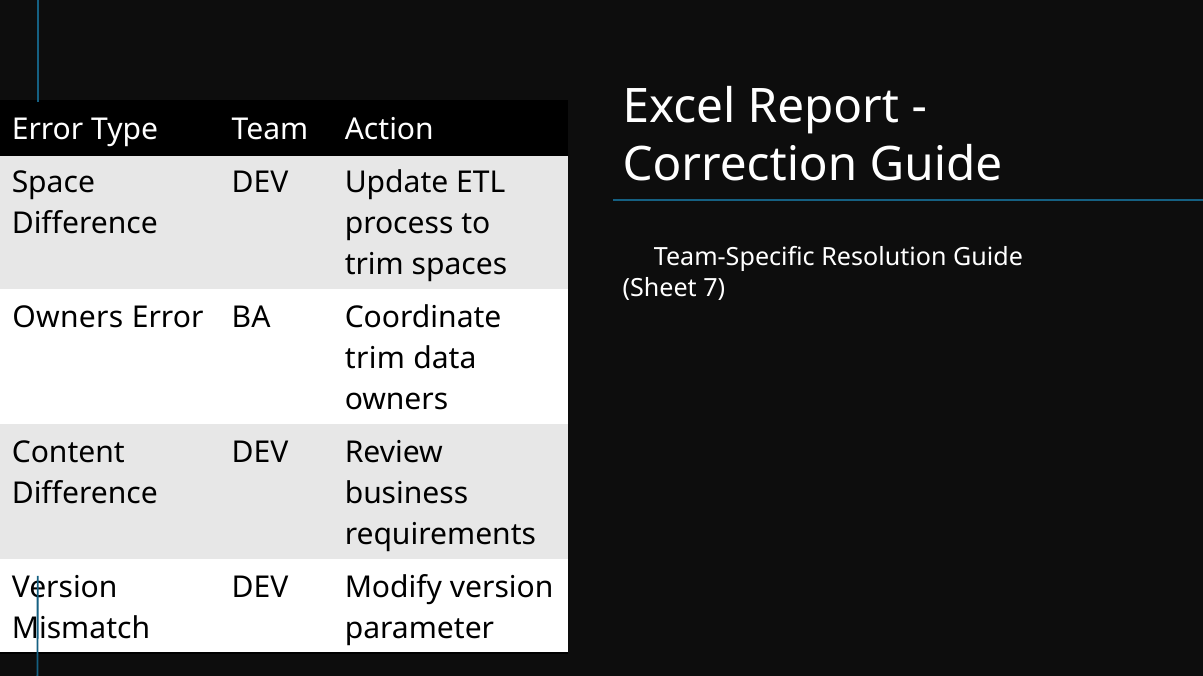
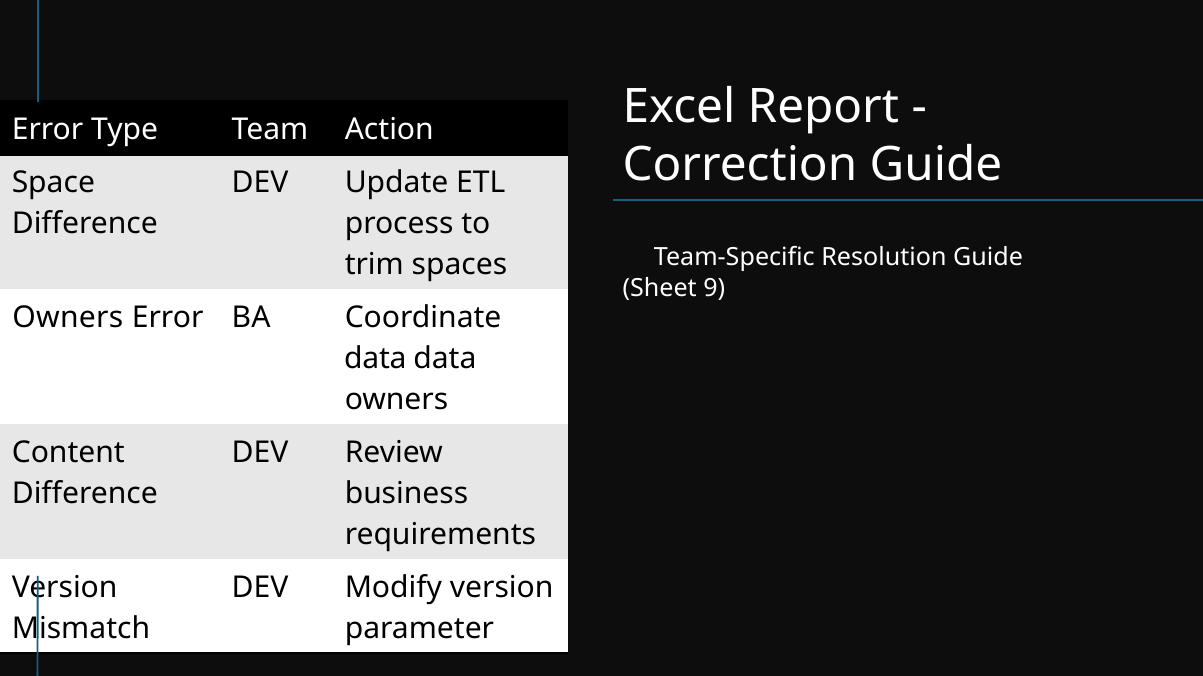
7: 7 -> 9
trim at (375, 359): trim -> data
